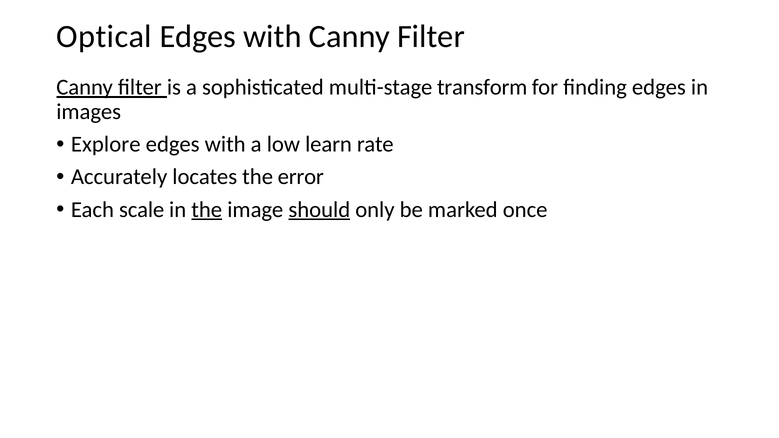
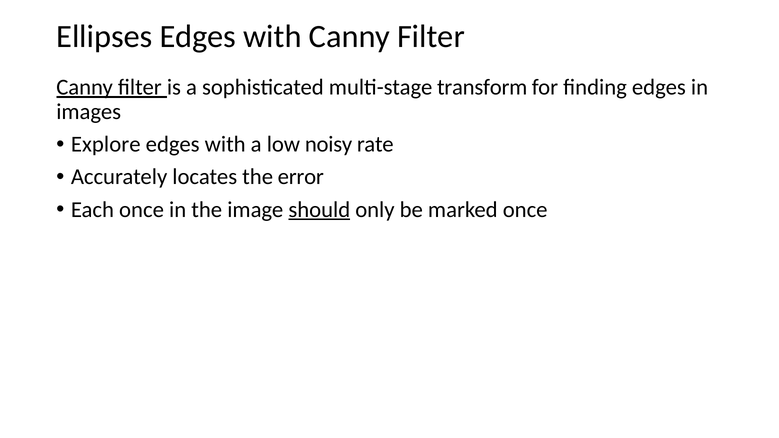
Optical: Optical -> Ellipses
learn: learn -> noisy
Each scale: scale -> once
the at (207, 210) underline: present -> none
